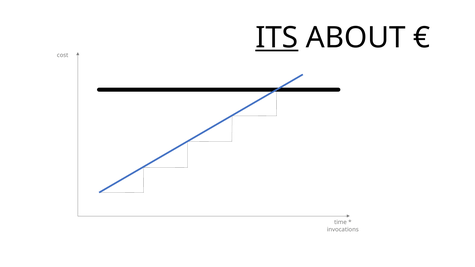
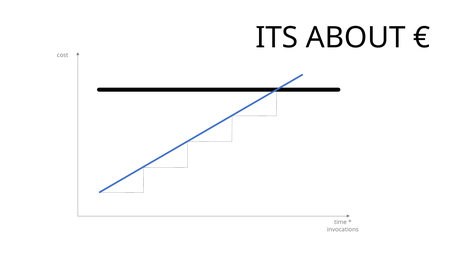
ITS underline: present -> none
